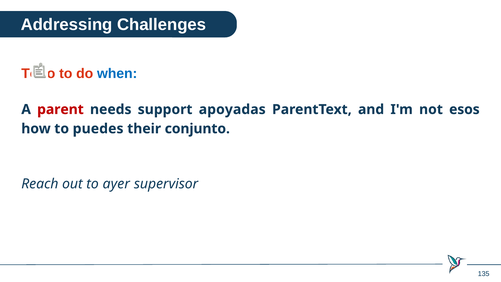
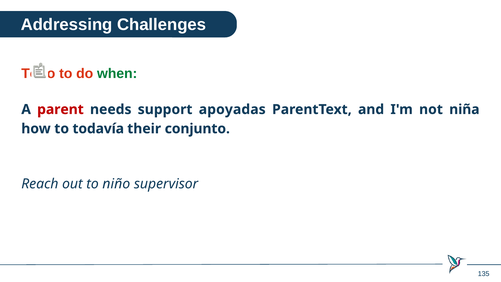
when colour: blue -> green
esos: esos -> niña
puedes: puedes -> todavía
ayer: ayer -> niño
